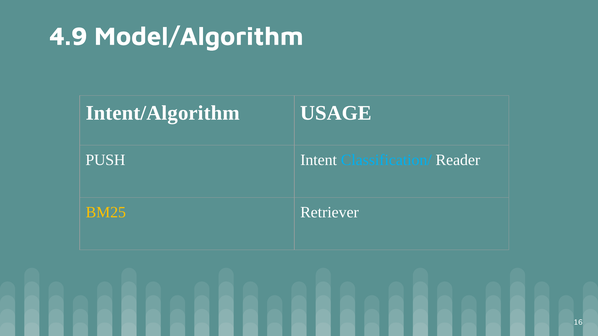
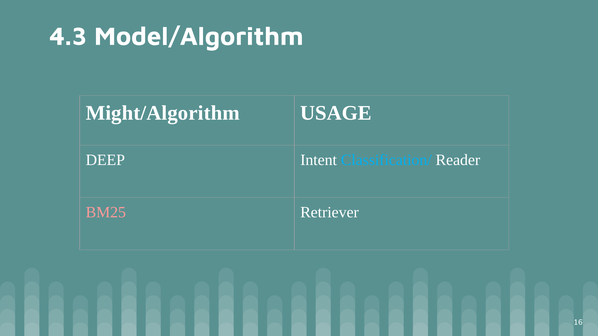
4.9: 4.9 -> 4.3
Intent/Algorithm: Intent/Algorithm -> Might/Algorithm
PUSH: PUSH -> DEEP
BM25 colour: yellow -> pink
